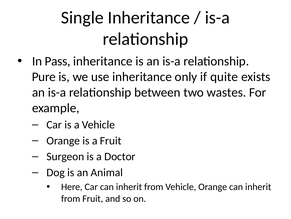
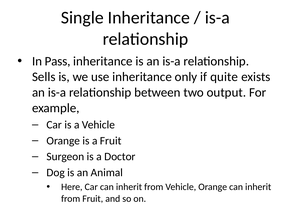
Pure: Pure -> Sells
wastes: wastes -> output
